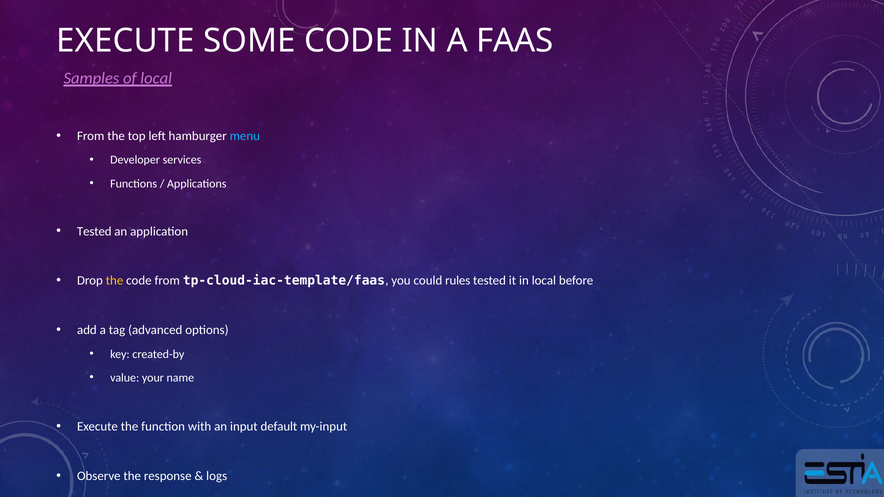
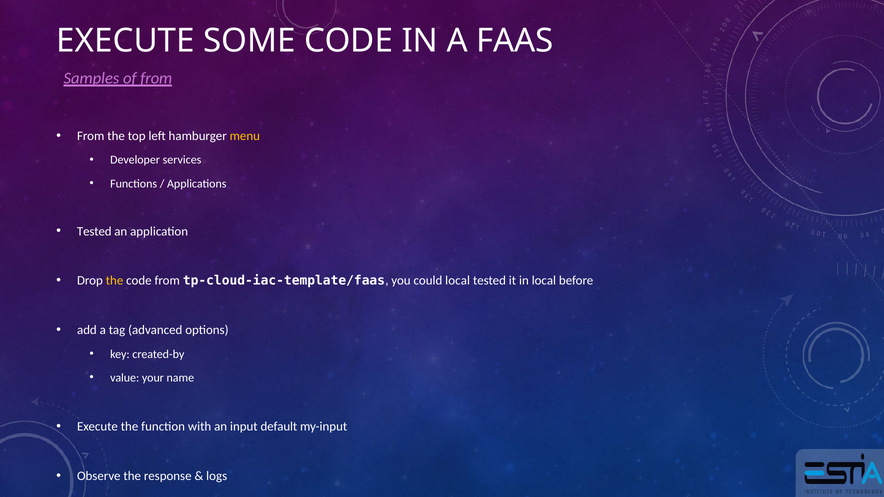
of local: local -> from
menu colour: light blue -> yellow
could rules: rules -> local
